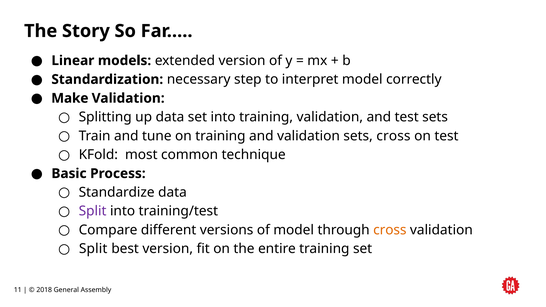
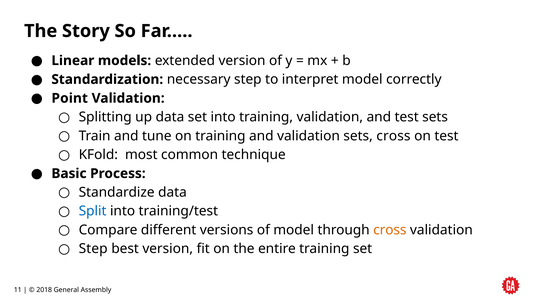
Make: Make -> Point
Split at (93, 211) colour: purple -> blue
Split at (93, 249): Split -> Step
